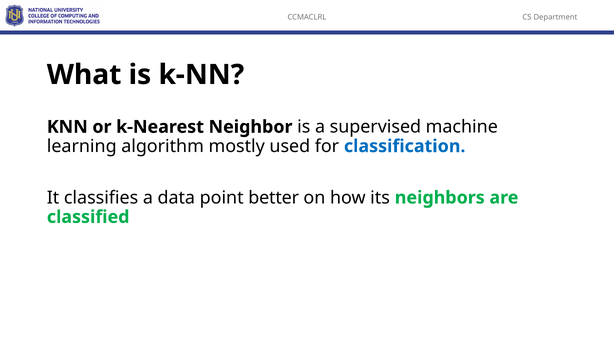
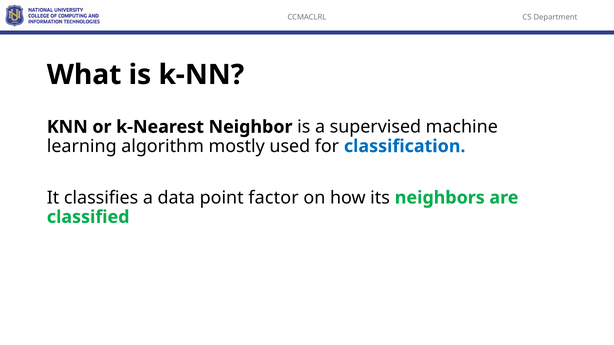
better: better -> factor
